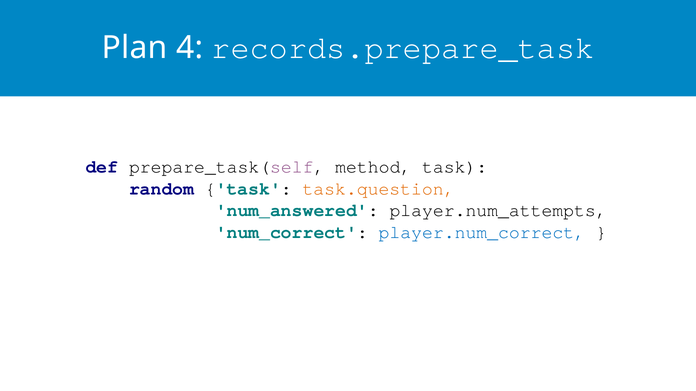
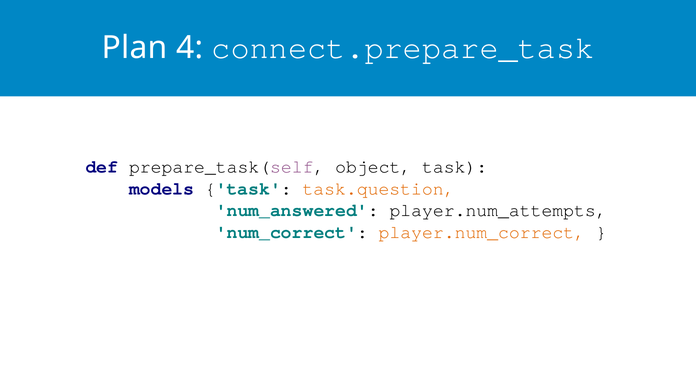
records.prepare_task: records.prepare_task -> connect.prepare_task
method: method -> object
random: random -> models
player.num_correct colour: blue -> orange
